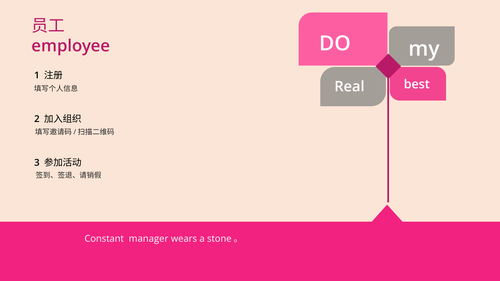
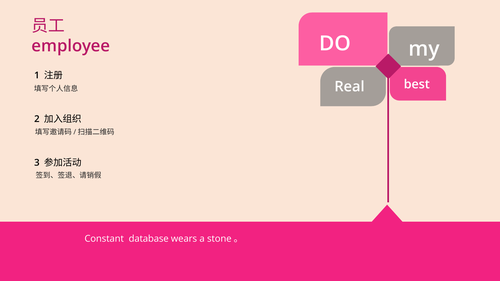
manager: manager -> database
